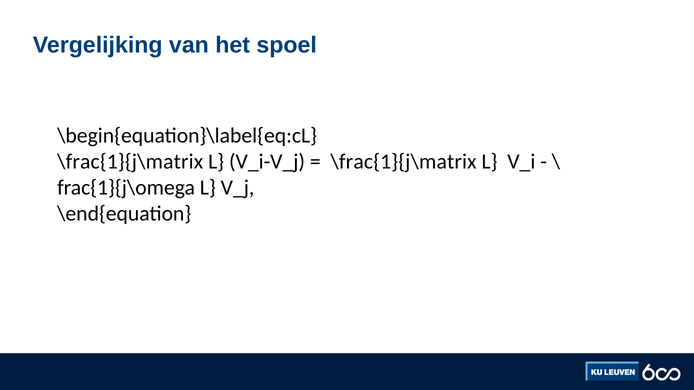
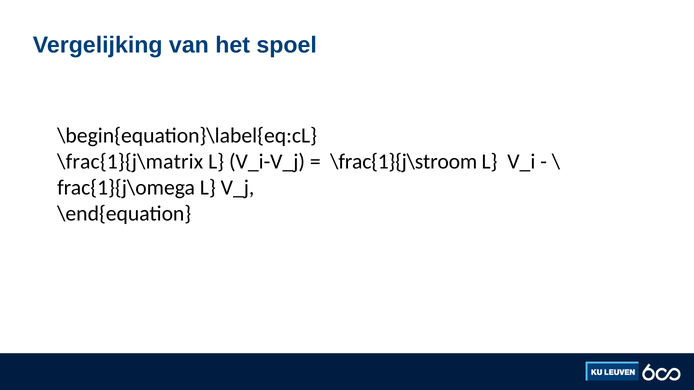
\frac{1}{j\matrix at (404, 162): \frac{1}{j\matrix -> \frac{1}{j\stroom
